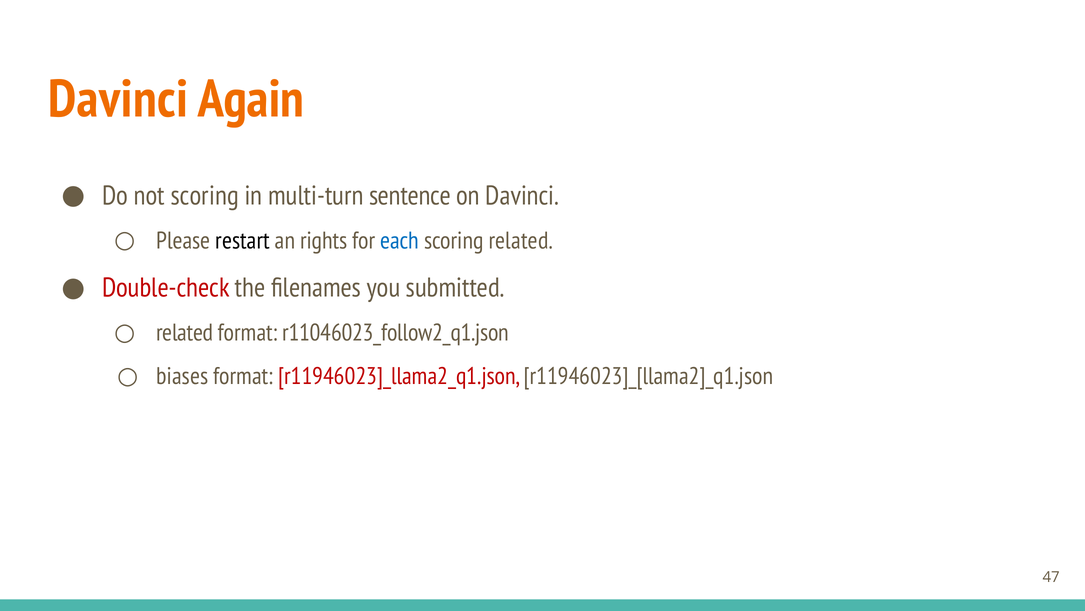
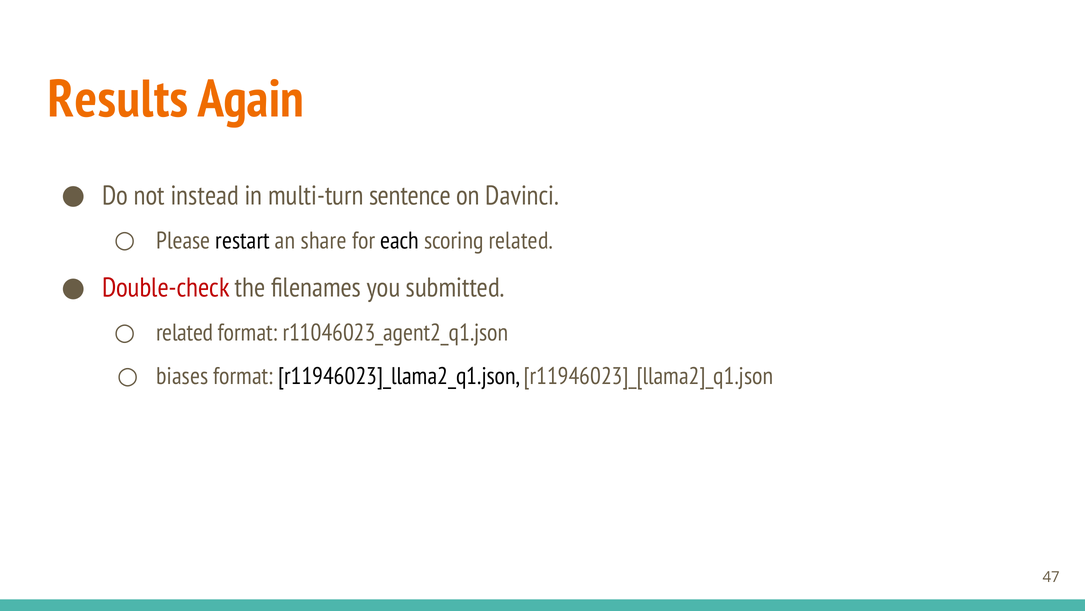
Davinci at (118, 99): Davinci -> Results
not scoring: scoring -> instead
rights: rights -> share
each colour: blue -> black
r11046023_follow2_q1.json: r11046023_follow2_q1.json -> r11046023_agent2_q1.json
r11946023]_llama2_q1.json colour: red -> black
